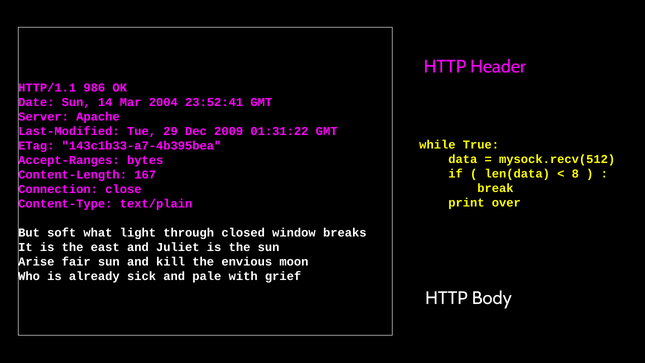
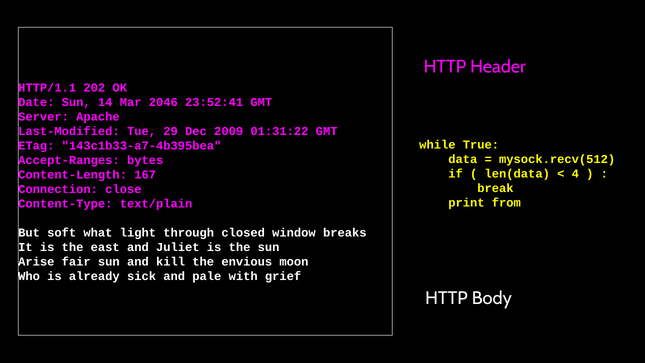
986: 986 -> 202
2004: 2004 -> 2046
8: 8 -> 4
over: over -> from
